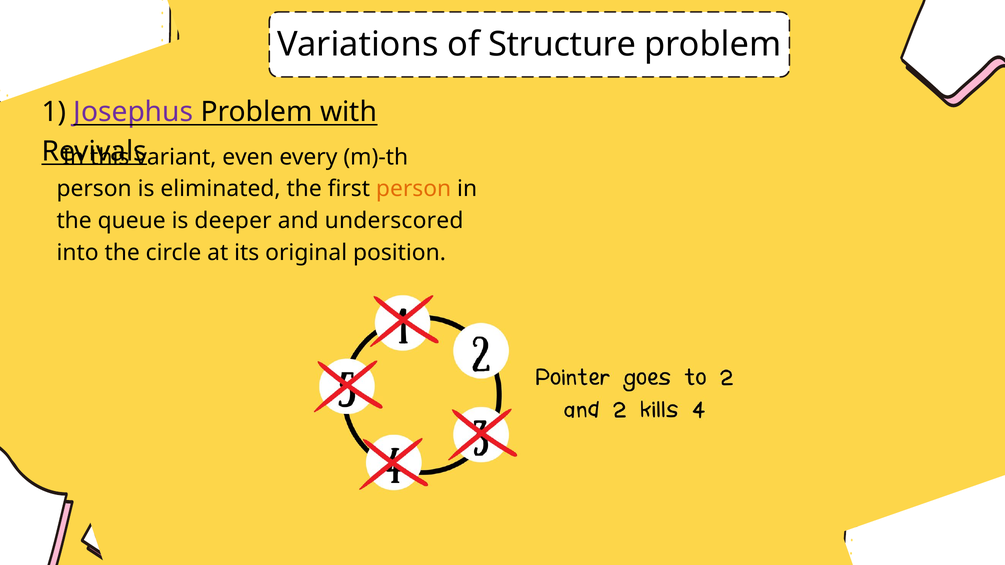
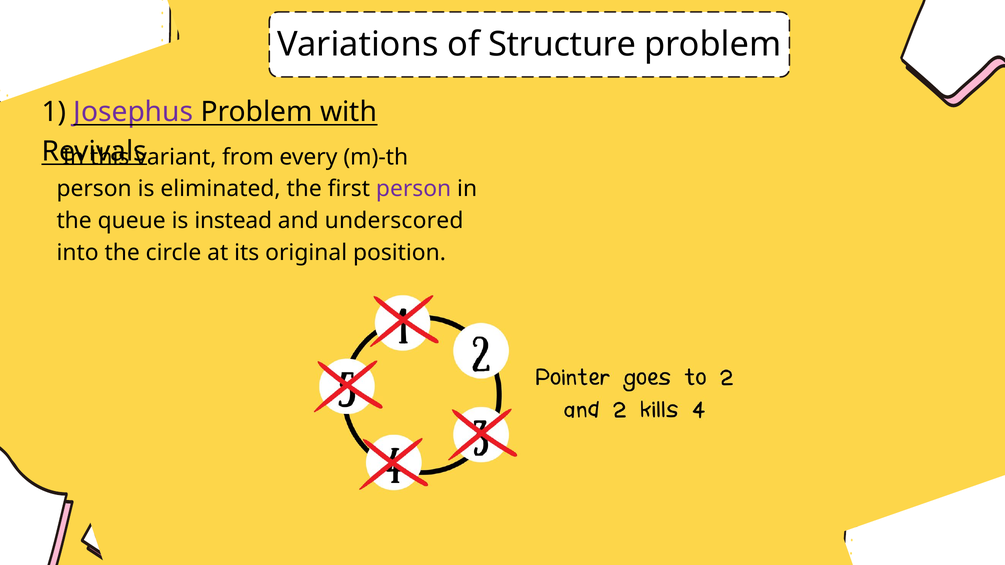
even: even -> from
person at (414, 189) colour: orange -> purple
deeper: deeper -> instead
